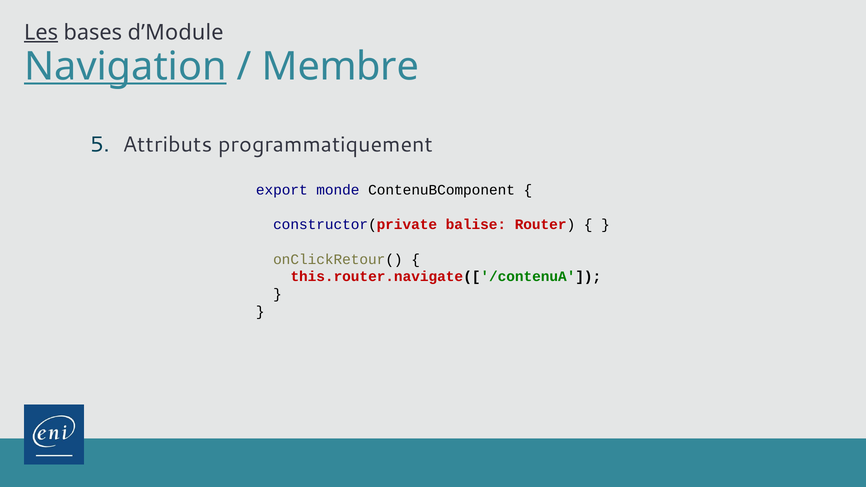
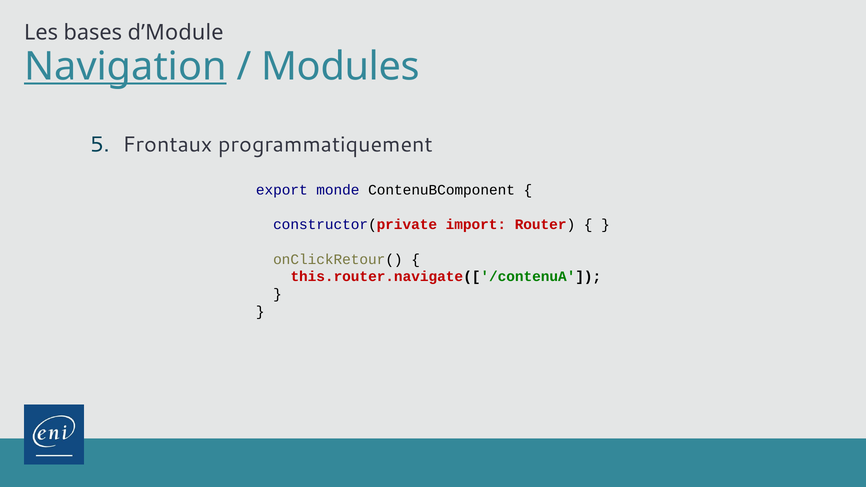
Les underline: present -> none
Membre: Membre -> Modules
Attributs: Attributs -> Frontaux
balise: balise -> import
